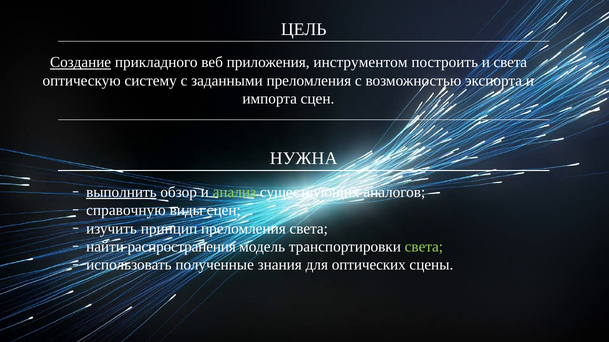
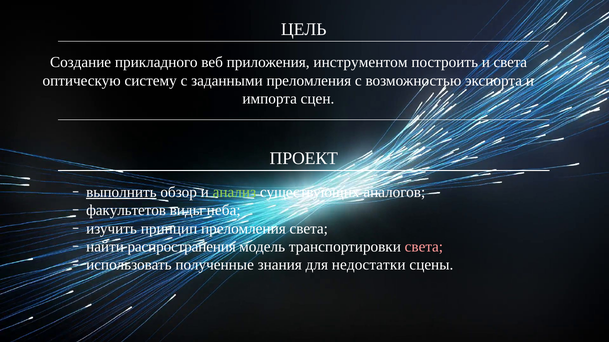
Создание underline: present -> none
НУЖНА: НУЖНА -> ПРОЕКТ
справочную: справочную -> факультетов
виды сцен: сцен -> неба
света at (424, 247) colour: light green -> pink
оптических: оптических -> недостатки
